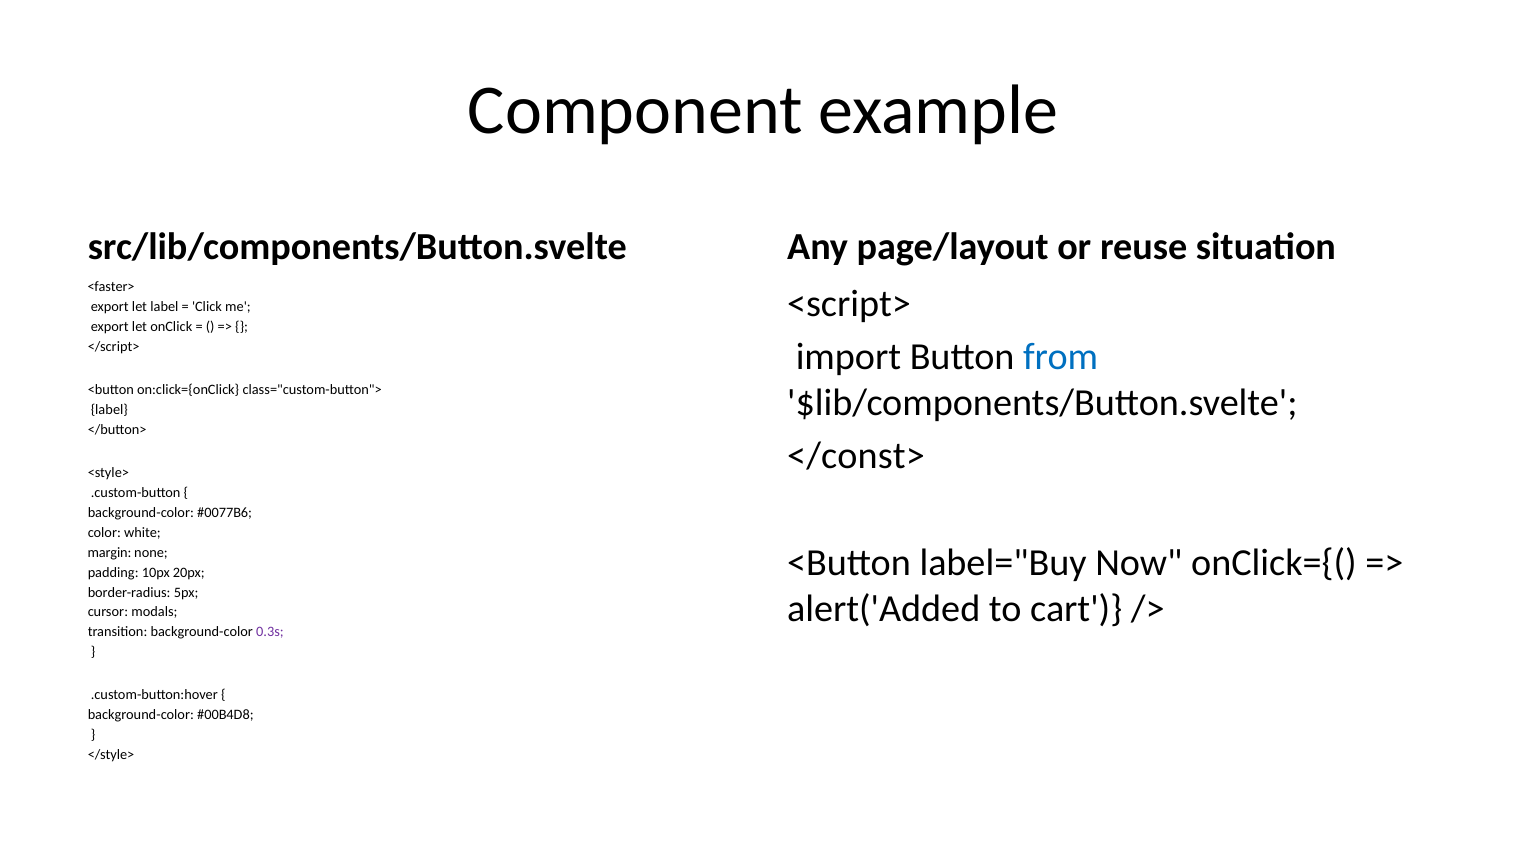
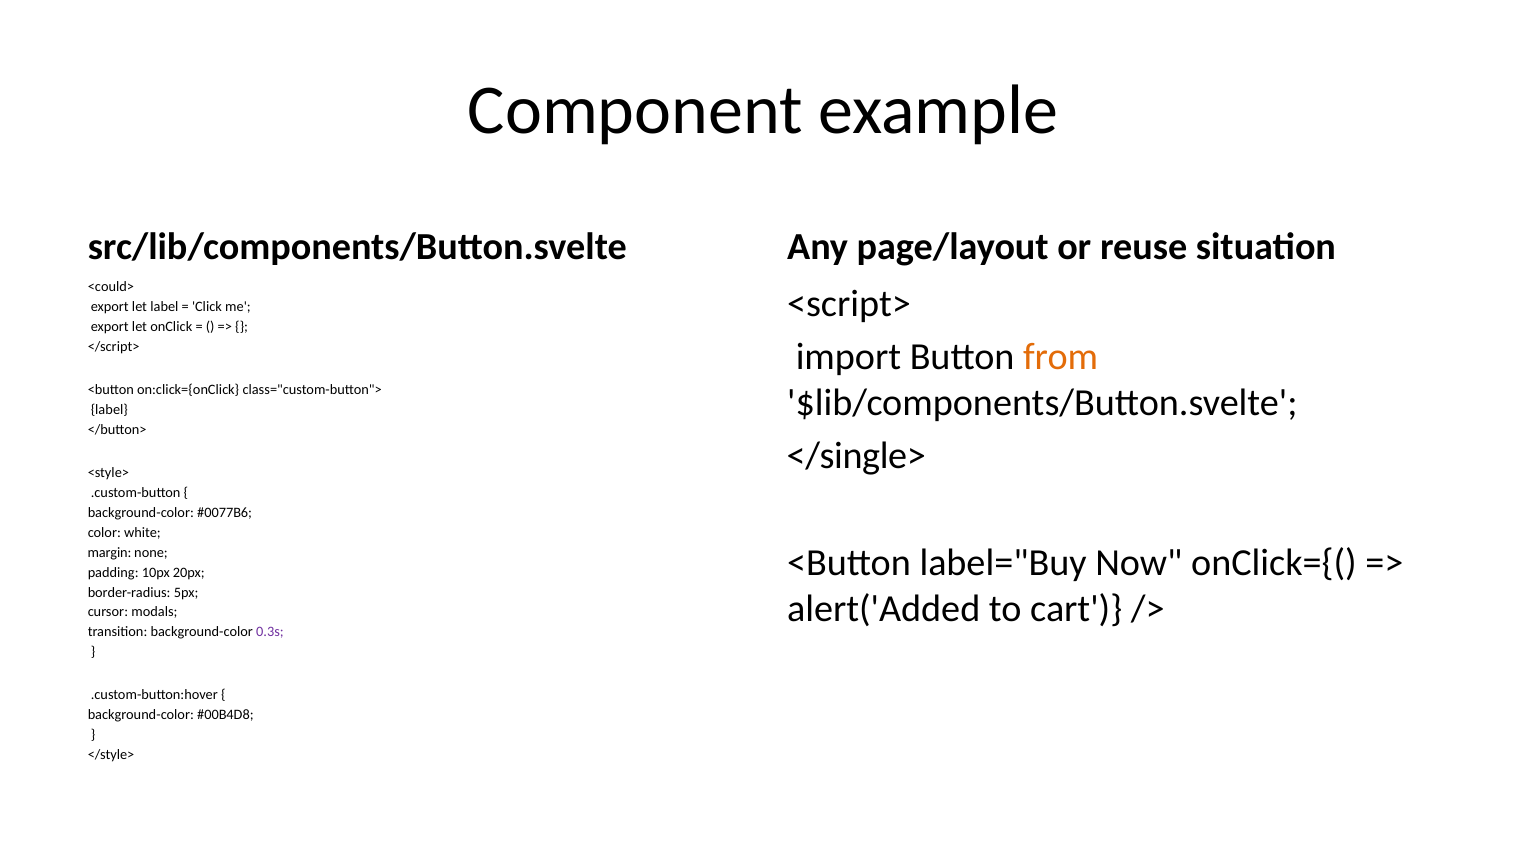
<faster>: <faster> -> <could>
from colour: blue -> orange
</const>: </const> -> </single>
